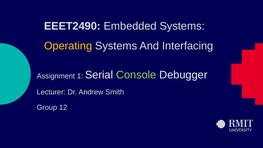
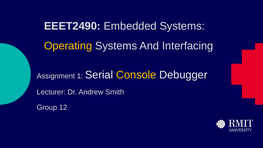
Console colour: light green -> yellow
